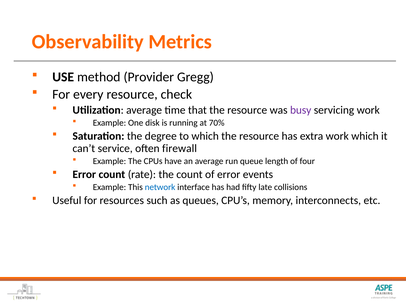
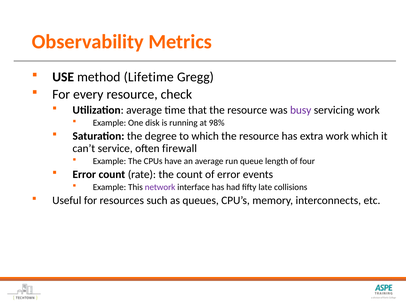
Provider: Provider -> Lifetime
70%: 70% -> 98%
network colour: blue -> purple
